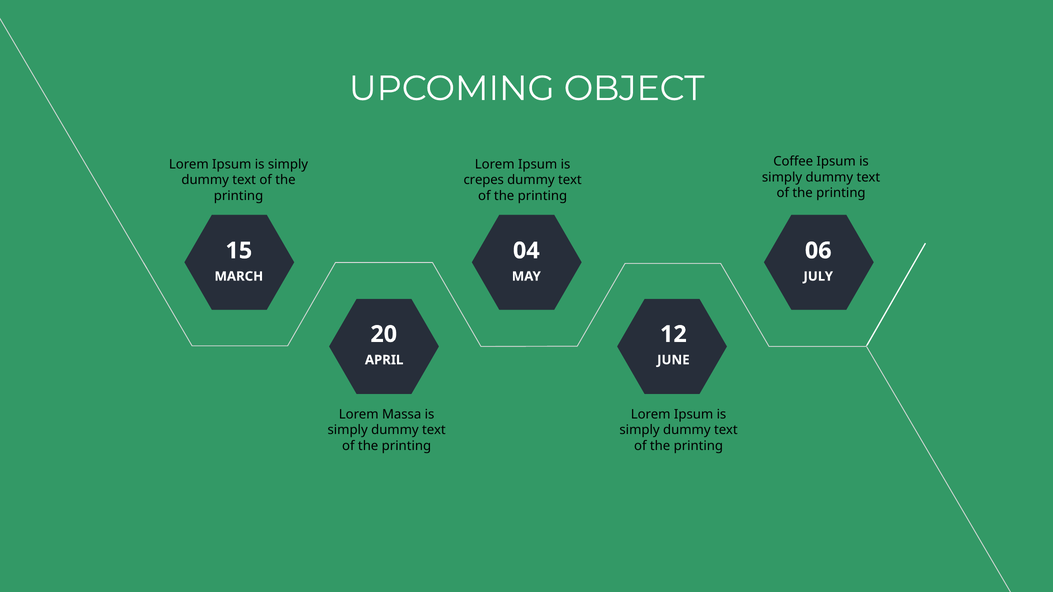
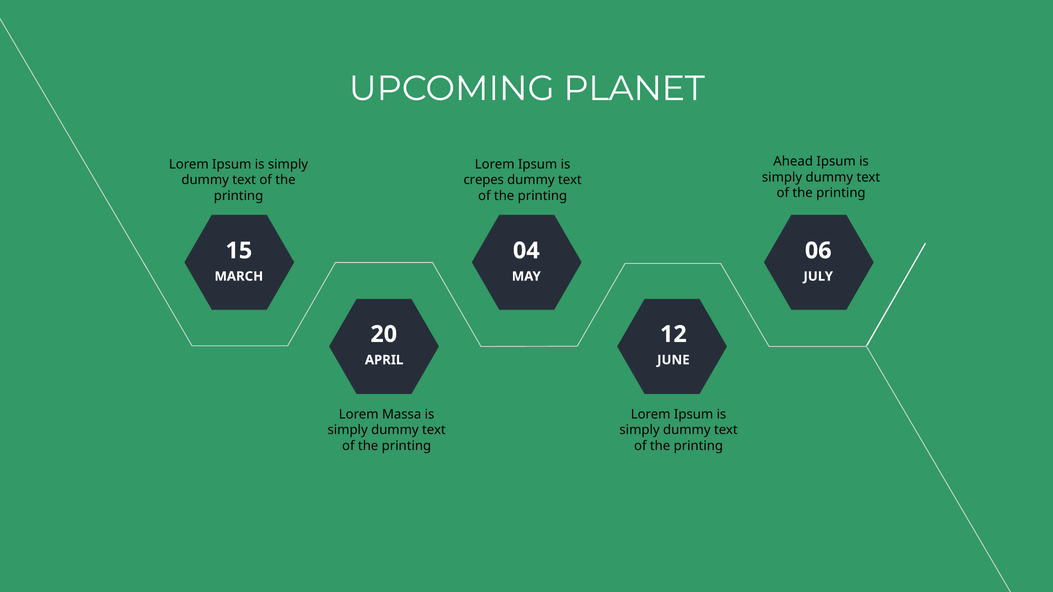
OBJECT: OBJECT -> PLANET
Coffee: Coffee -> Ahead
